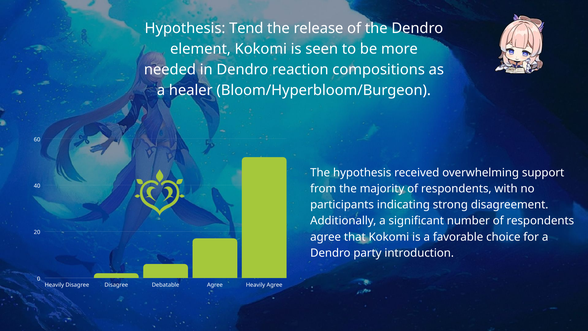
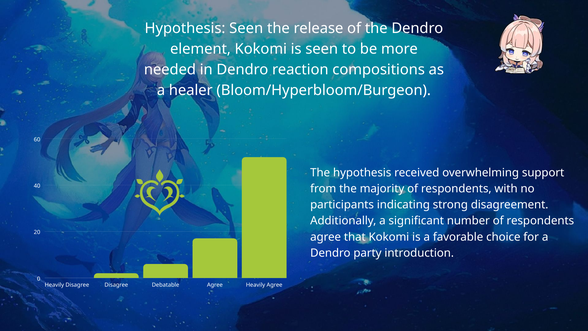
Hypothesis Tend: Tend -> Seen
